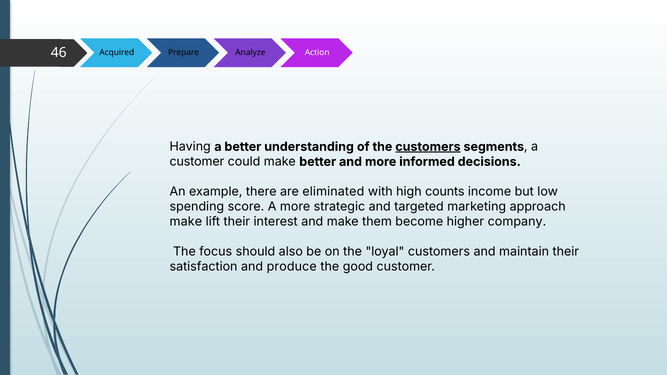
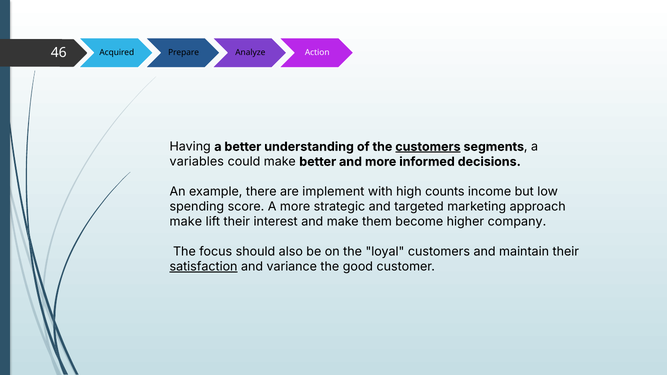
customer at (197, 162): customer -> variables
eliminated: eliminated -> implement
satisfaction underline: none -> present
produce: produce -> variance
